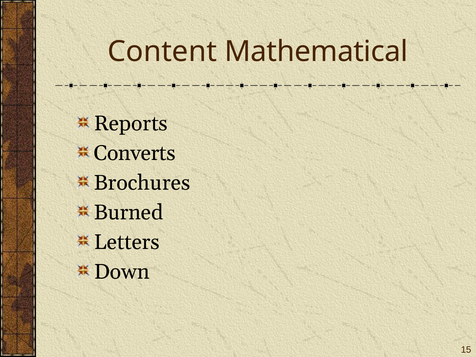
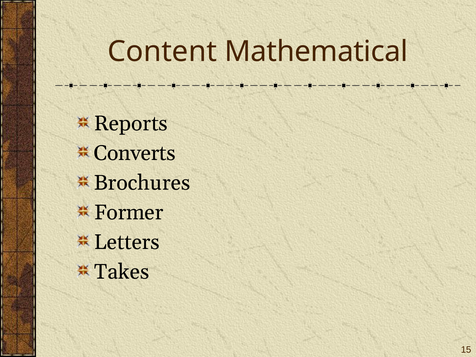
Burned: Burned -> Former
Down: Down -> Takes
